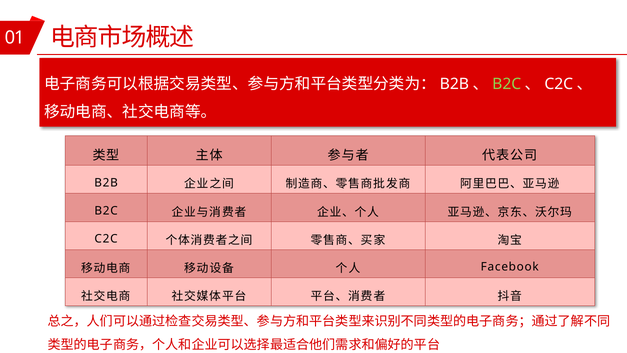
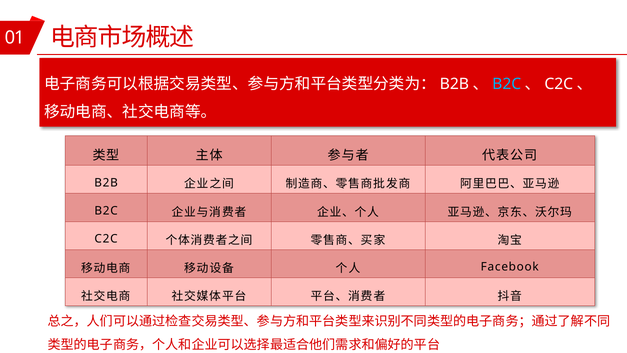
B2C at (507, 84) colour: light green -> light blue
